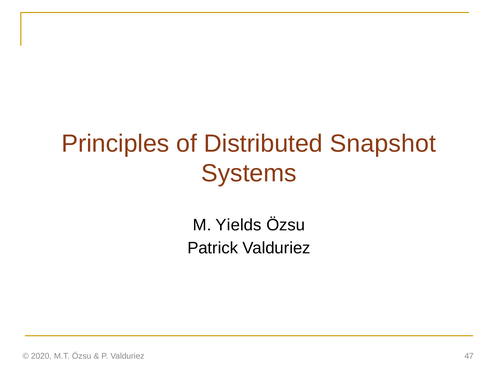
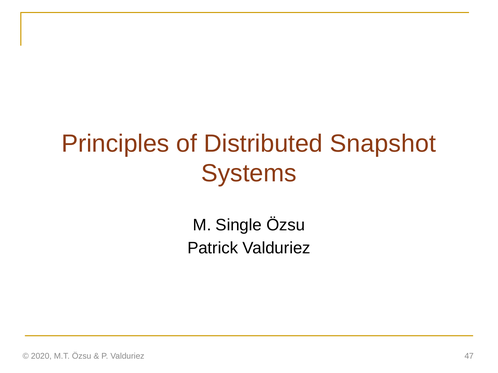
Yields: Yields -> Single
